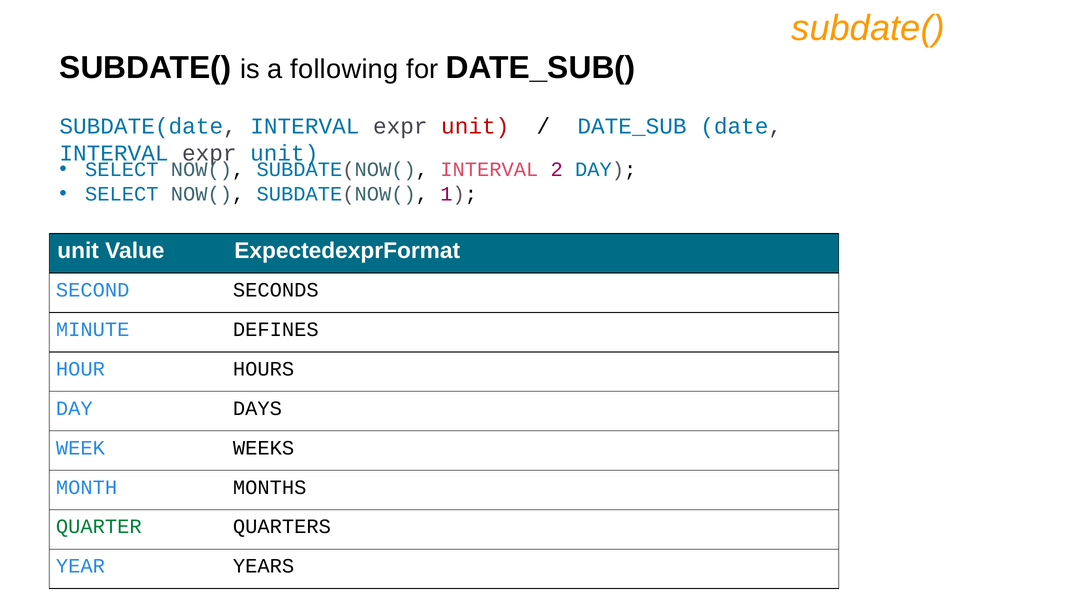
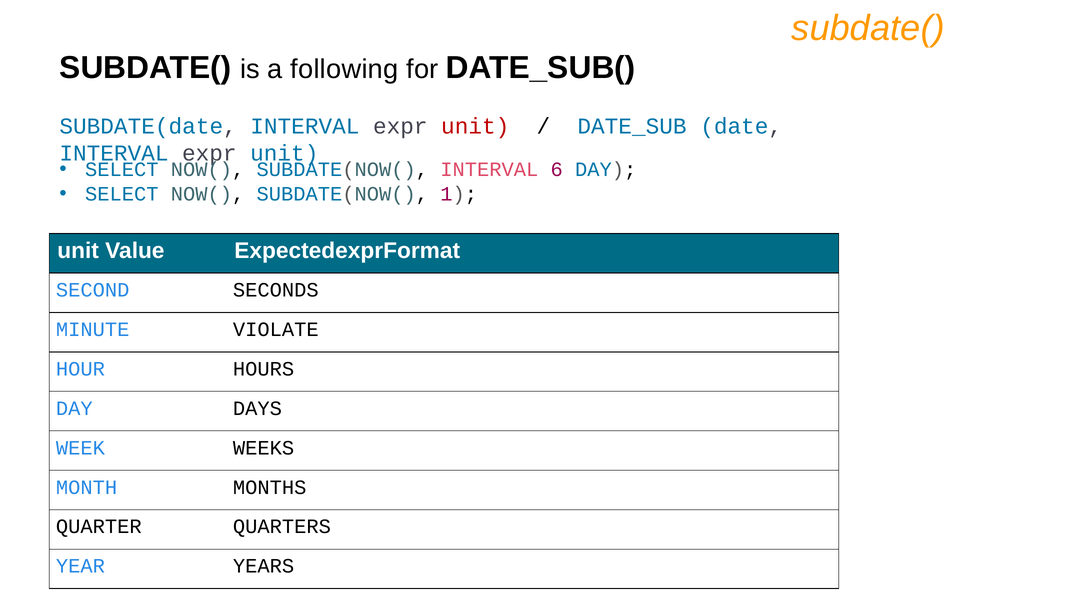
2: 2 -> 6
DEFINES: DEFINES -> VIOLATE
QUARTER colour: green -> black
